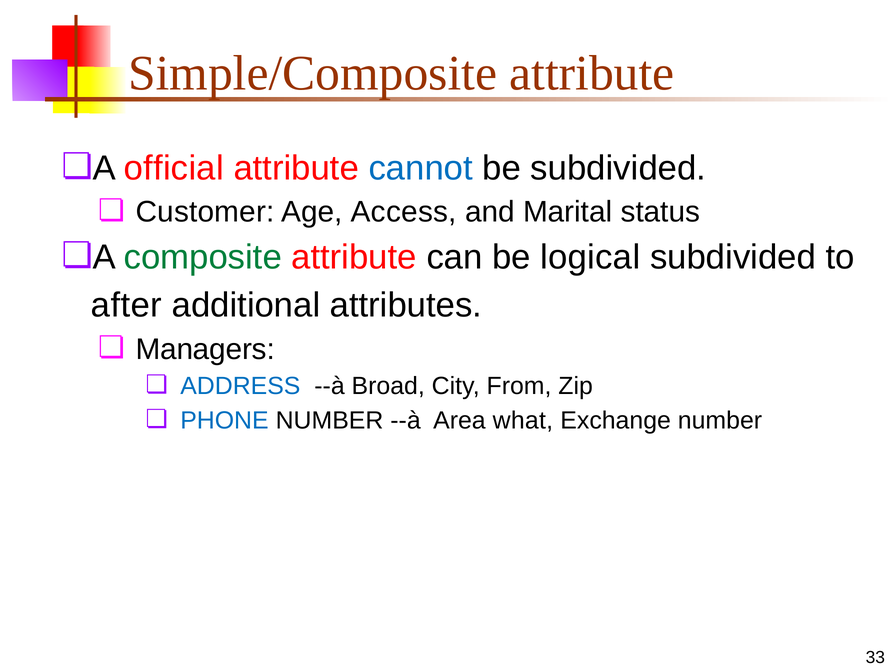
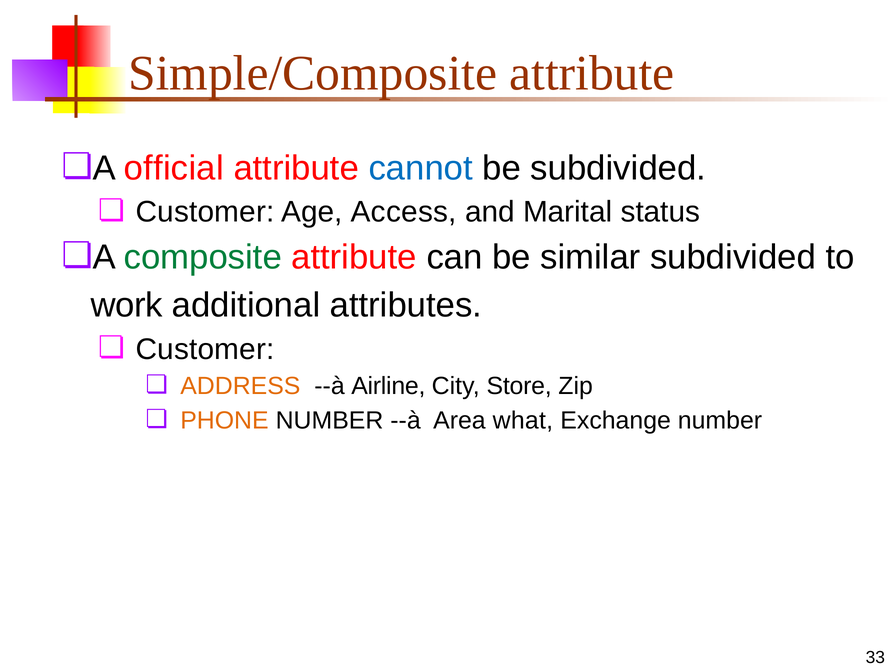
logical: logical -> similar
after: after -> work
Managers at (205, 349): Managers -> Customer
ADDRESS colour: blue -> orange
Broad: Broad -> Airline
From: From -> Store
PHONE colour: blue -> orange
